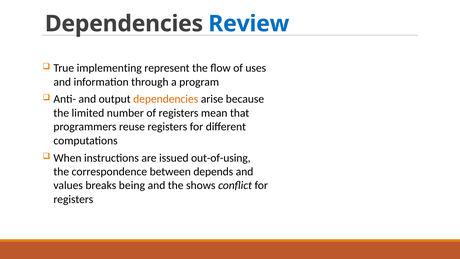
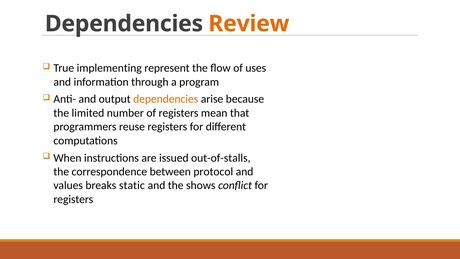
Review colour: blue -> orange
out-of-using: out-of-using -> out-of-stalls
depends: depends -> protocol
being: being -> static
